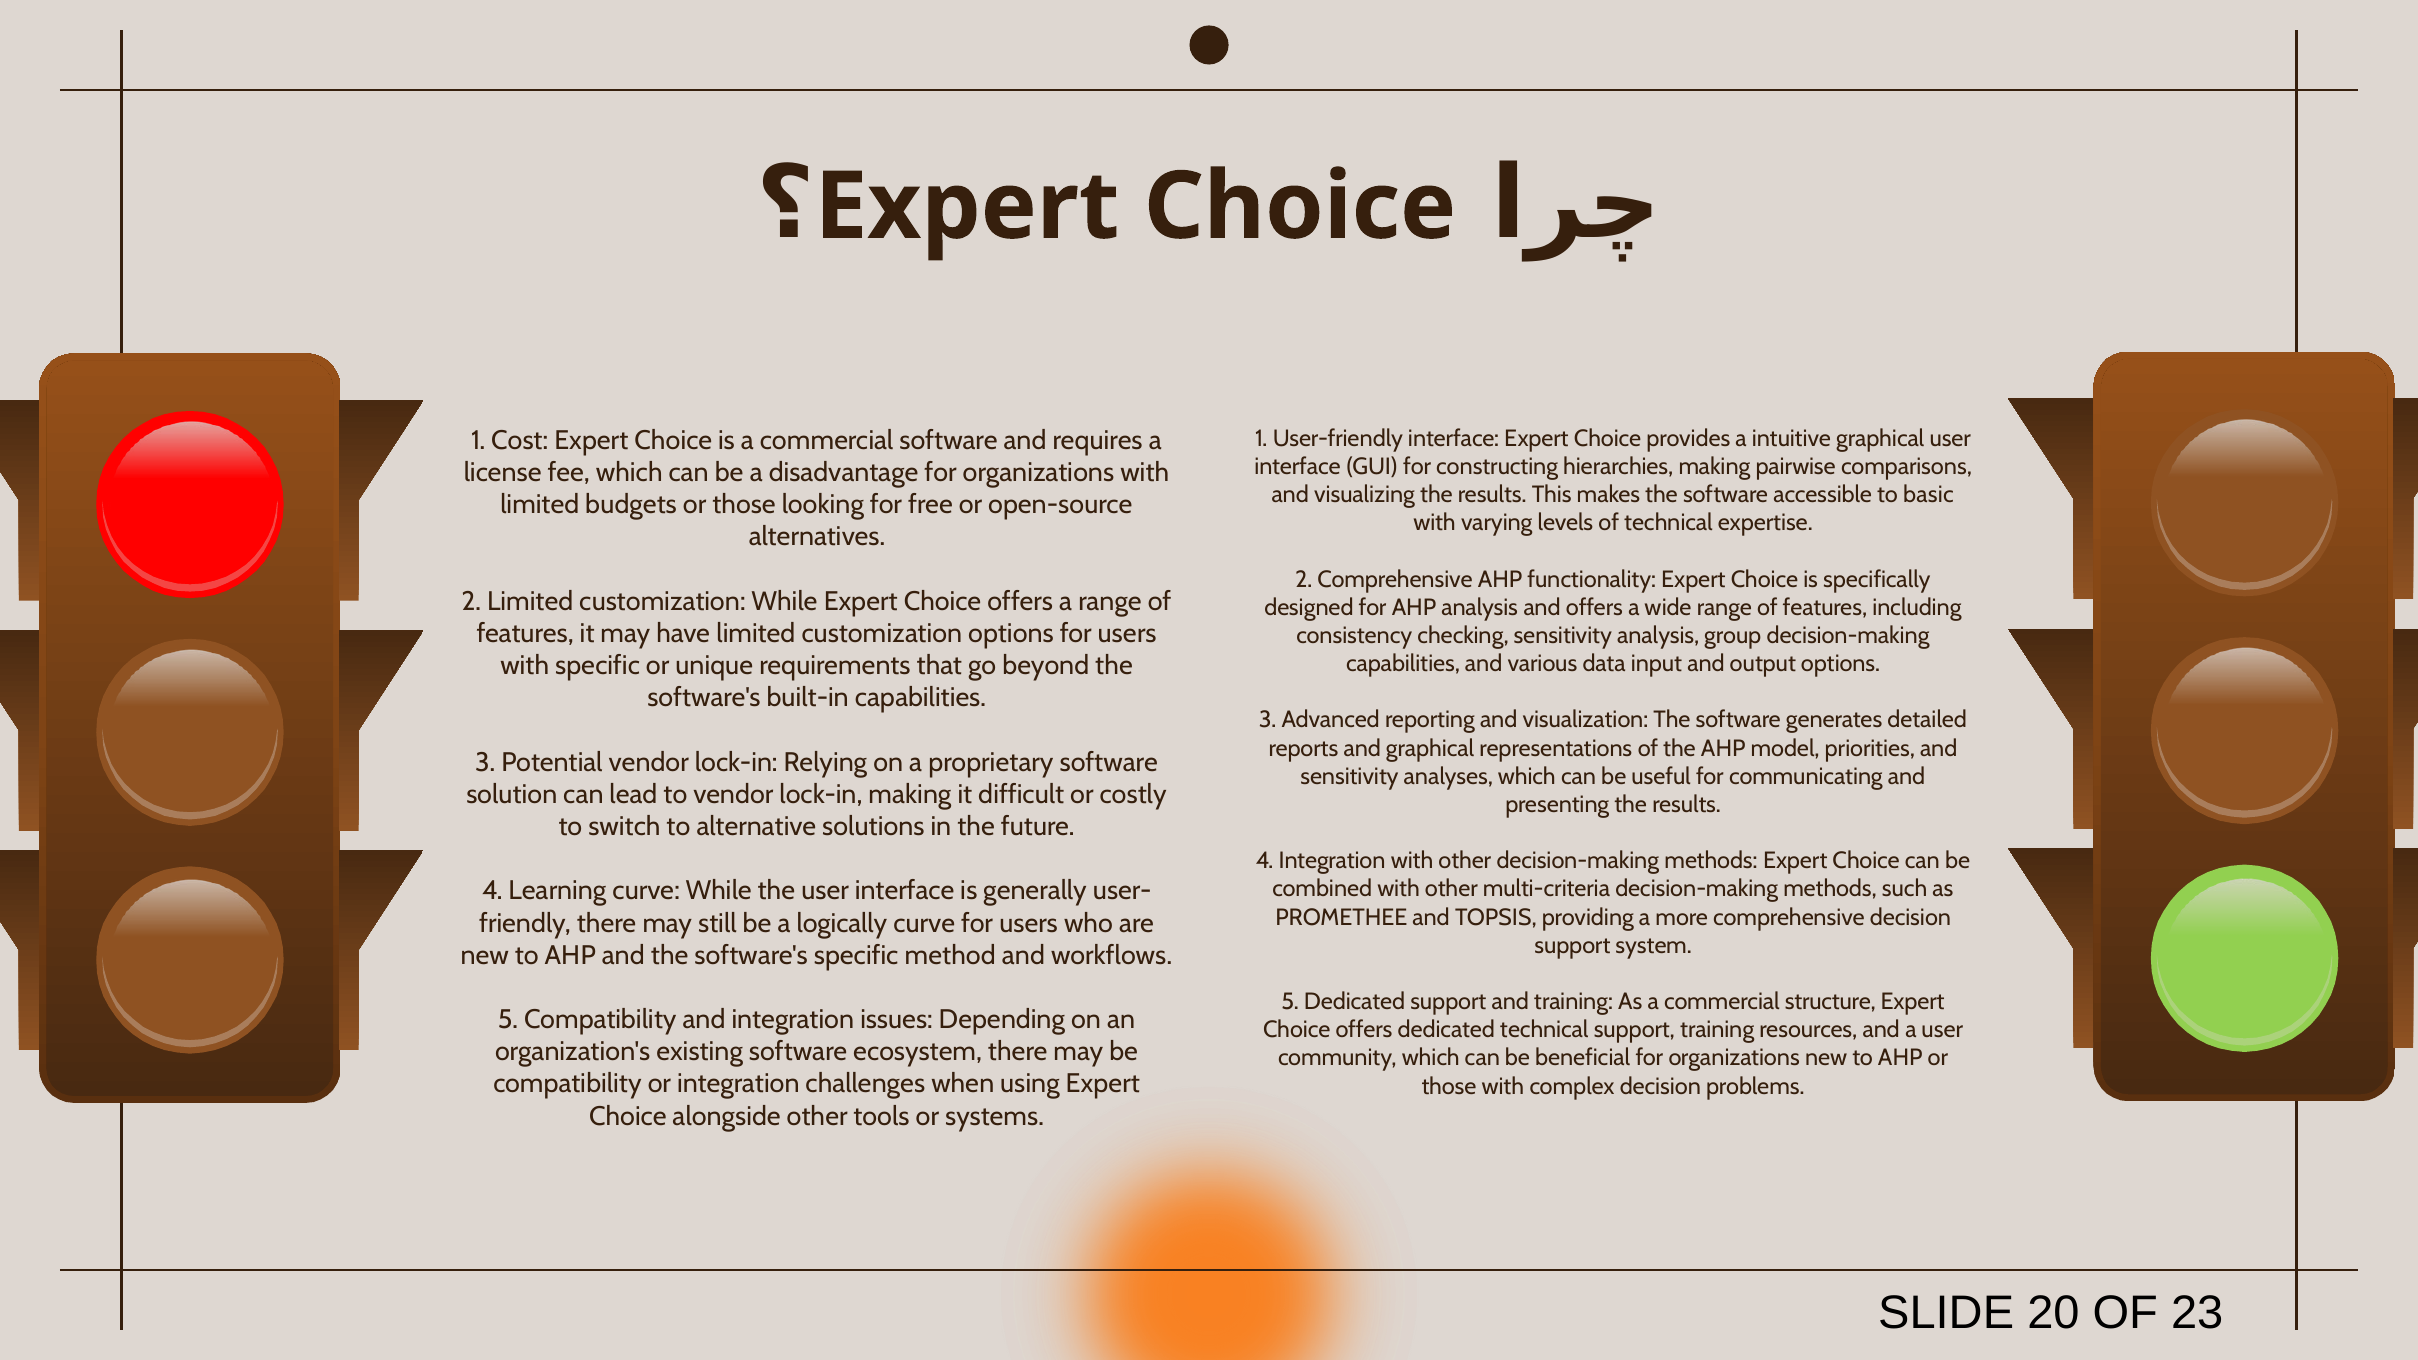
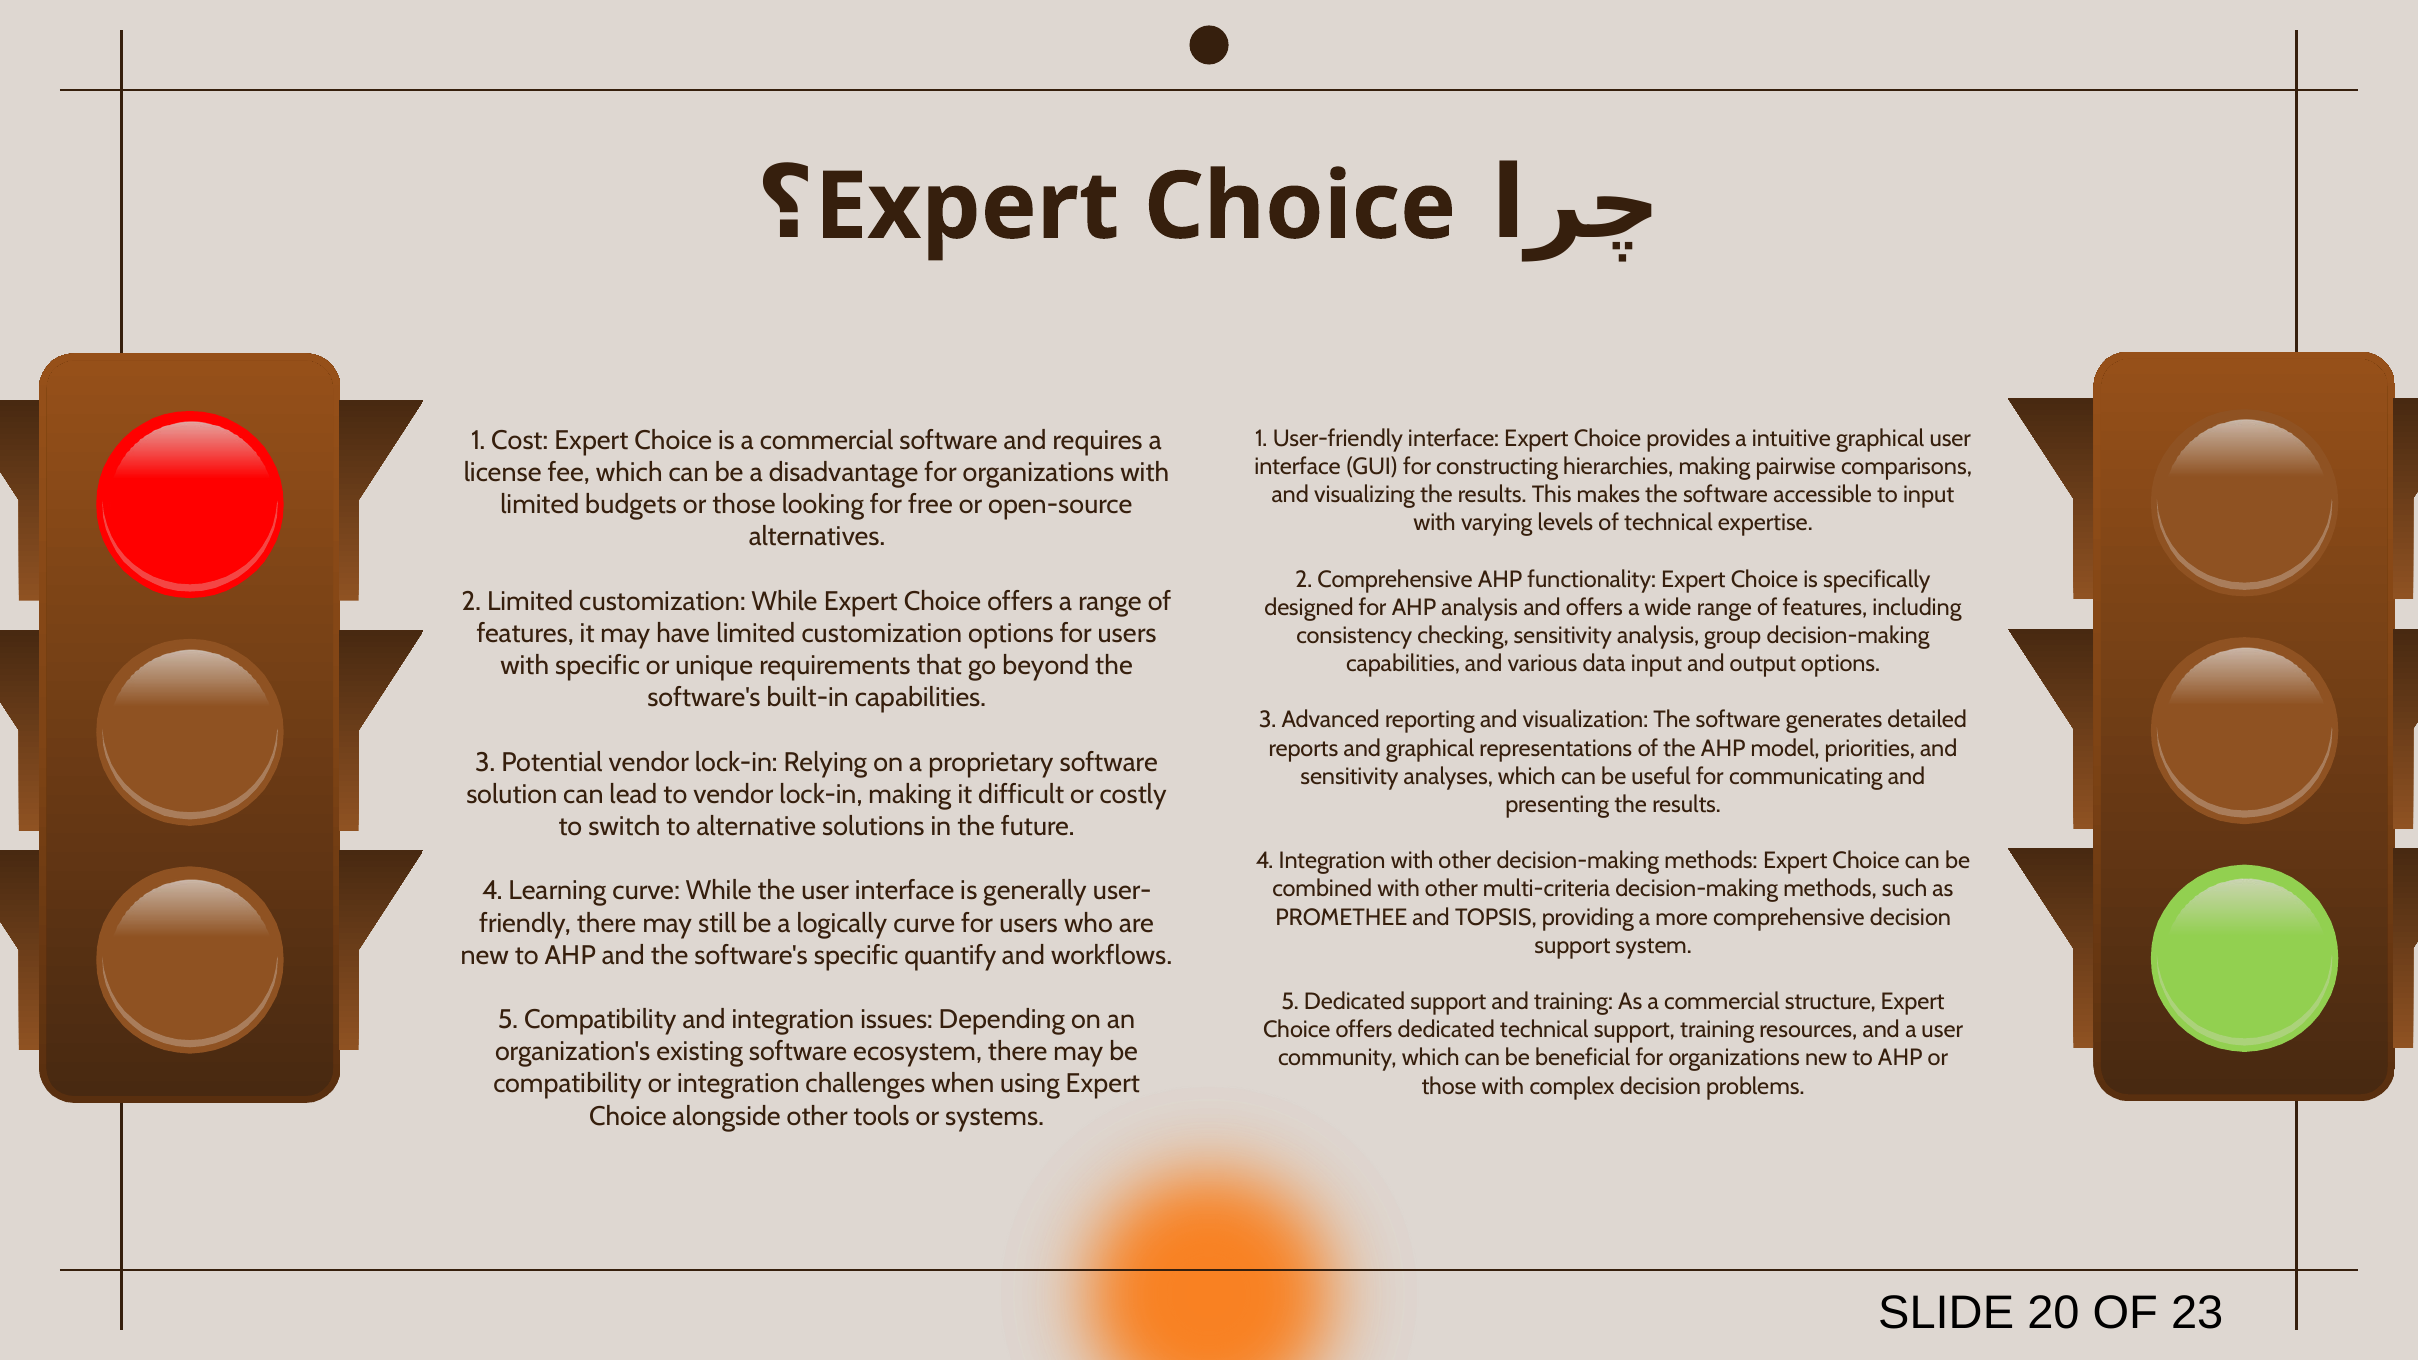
to basic: basic -> input
method: method -> quantify
